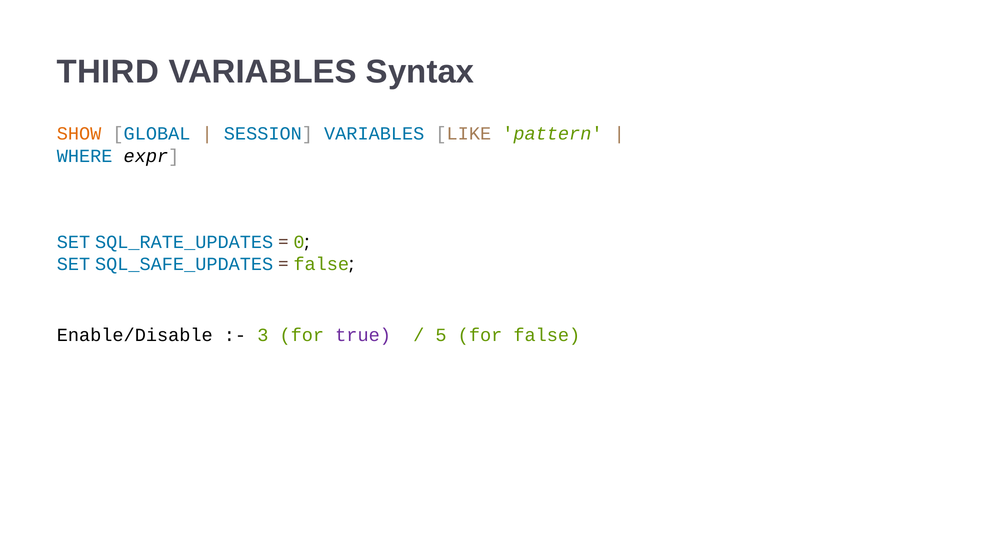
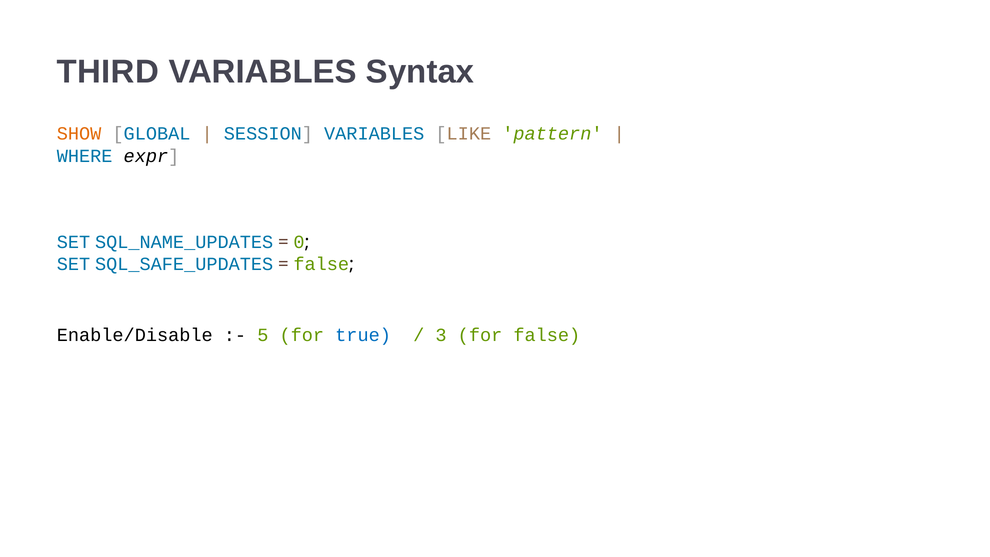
SQL_RATE_UPDATES: SQL_RATE_UPDATES -> SQL_NAME_UPDATES
3: 3 -> 5
true colour: purple -> blue
5: 5 -> 3
